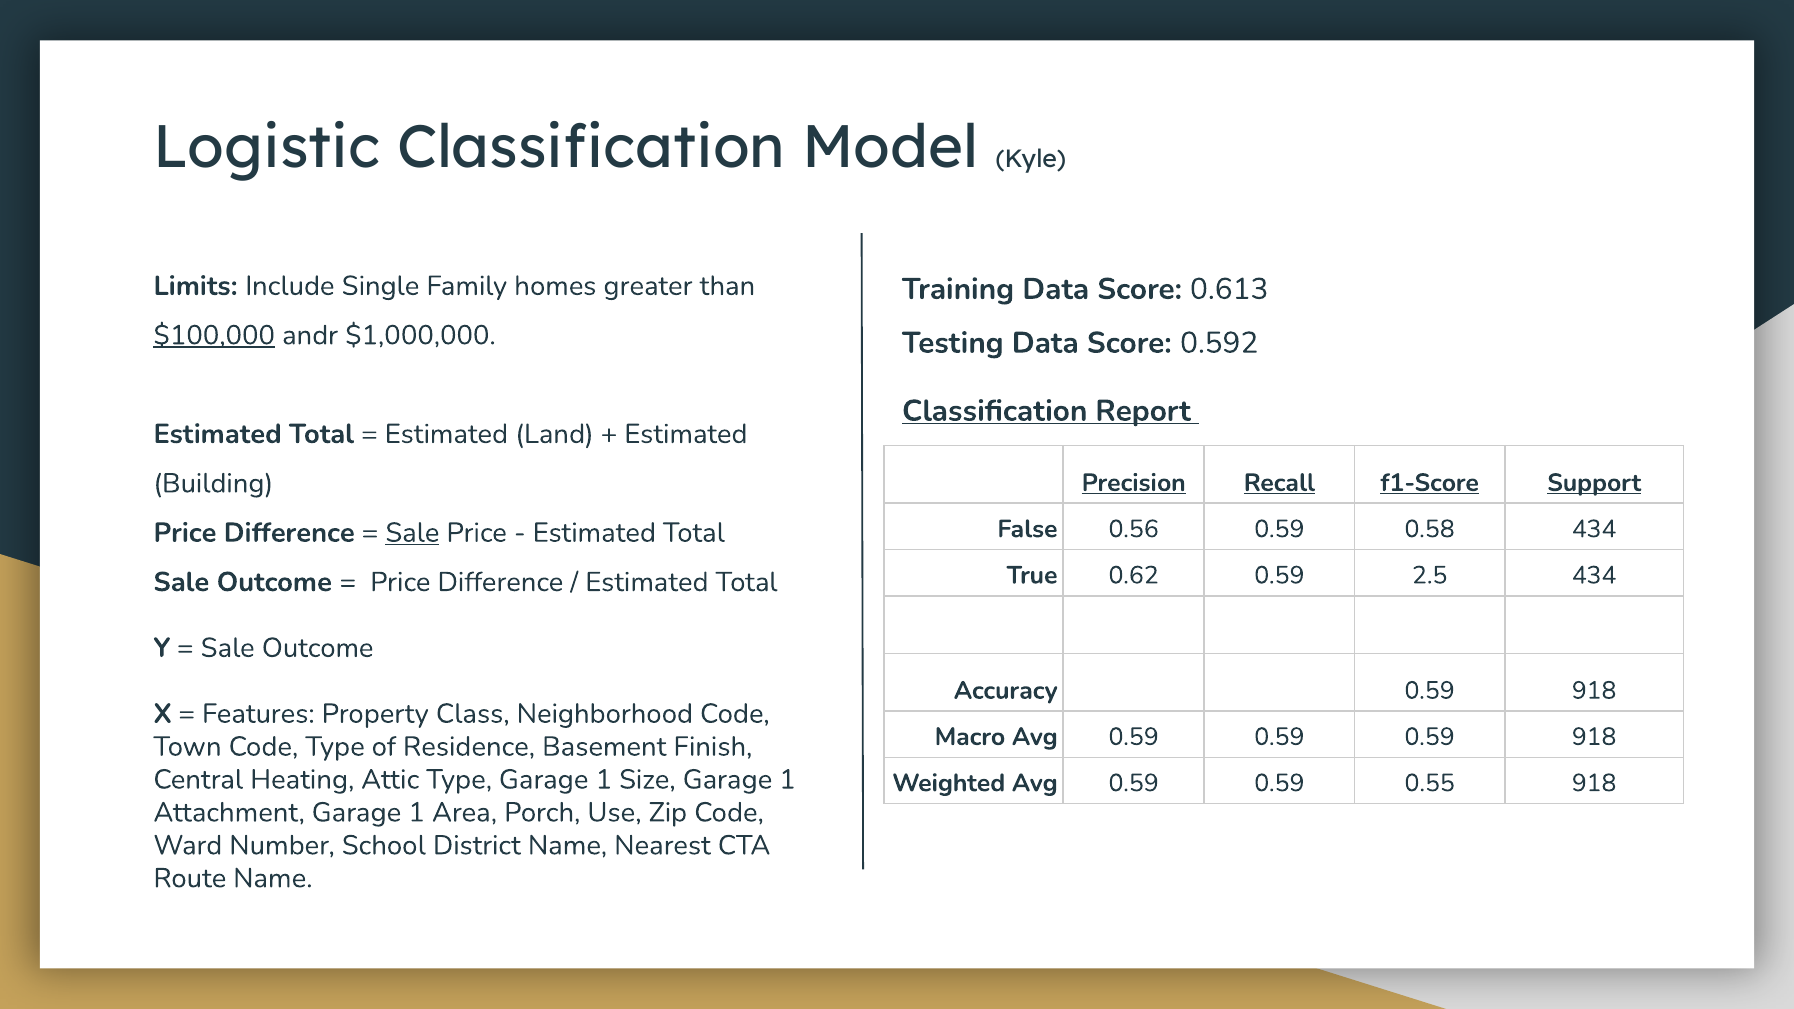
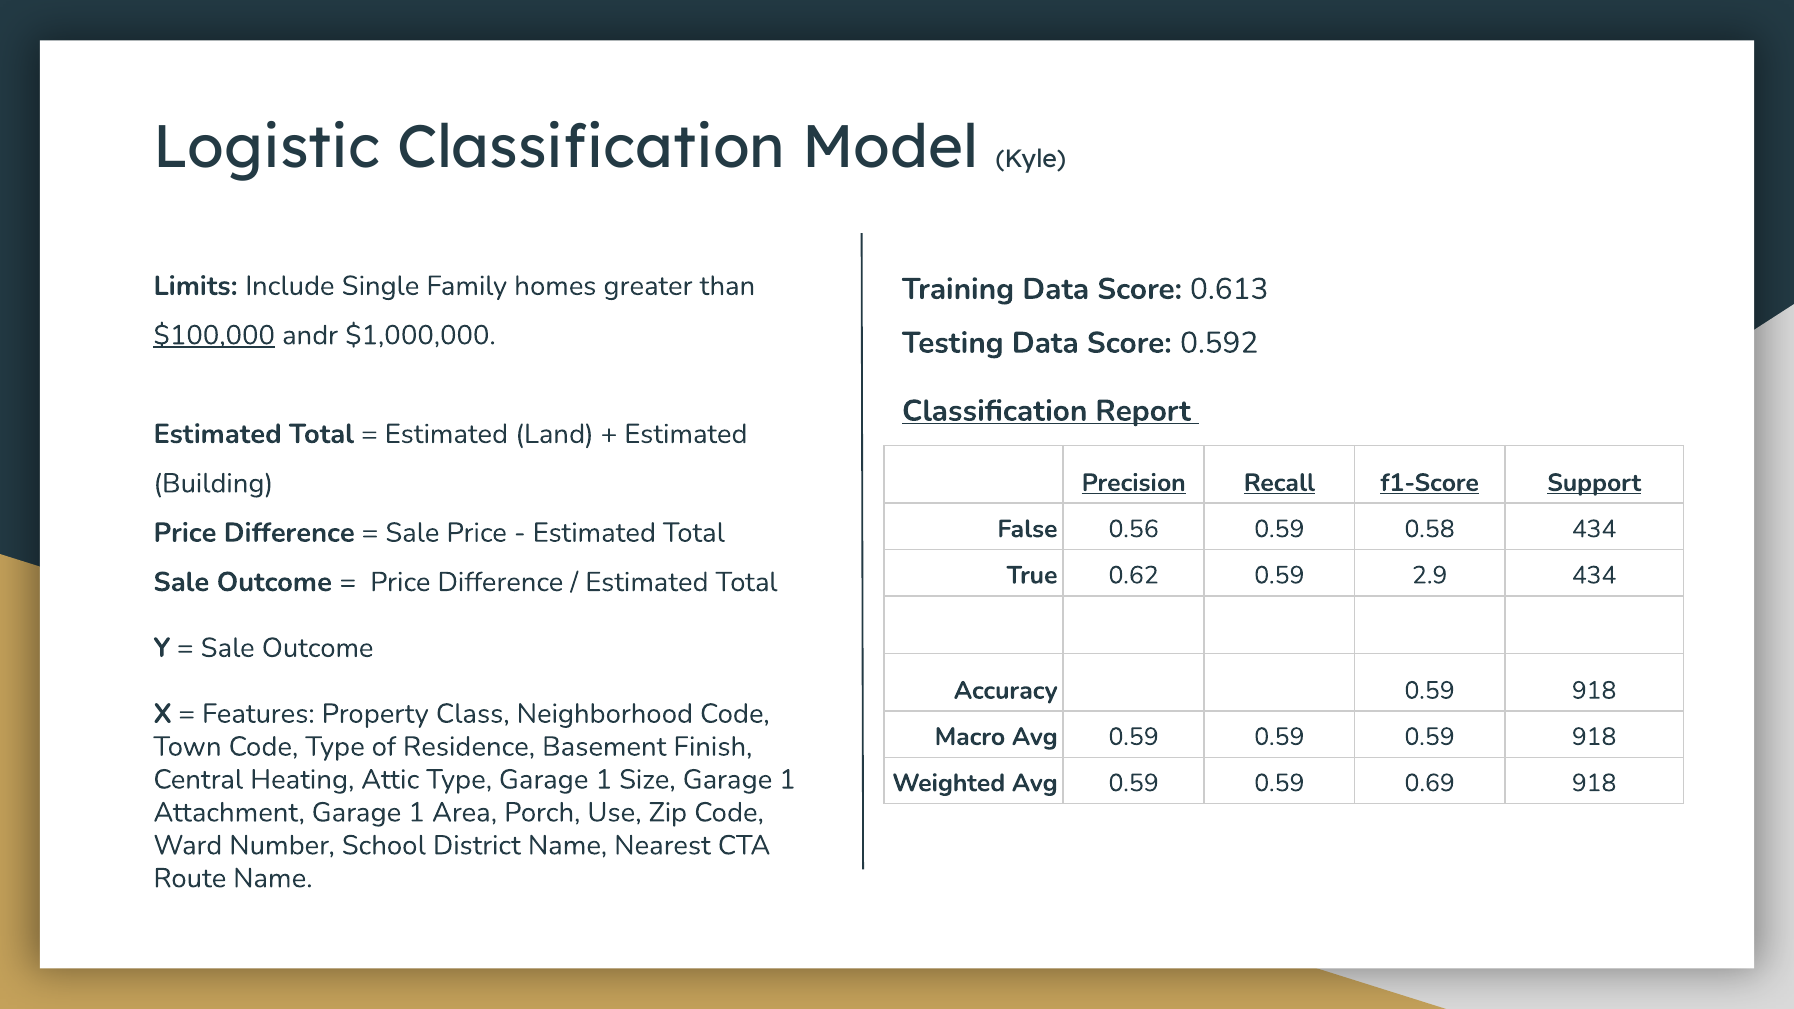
Sale at (412, 533) underline: present -> none
2.5: 2.5 -> 2.9
0.55: 0.55 -> 0.69
